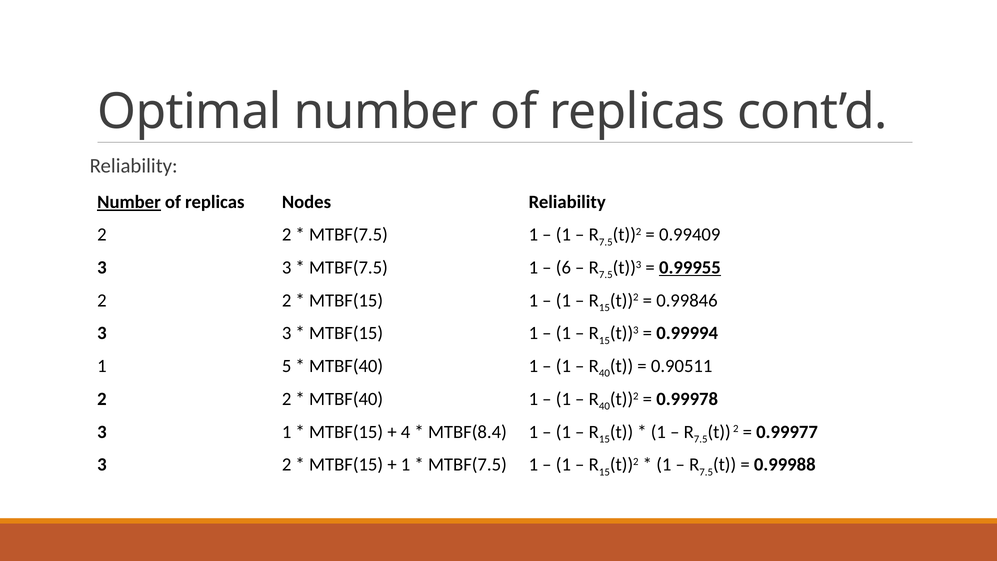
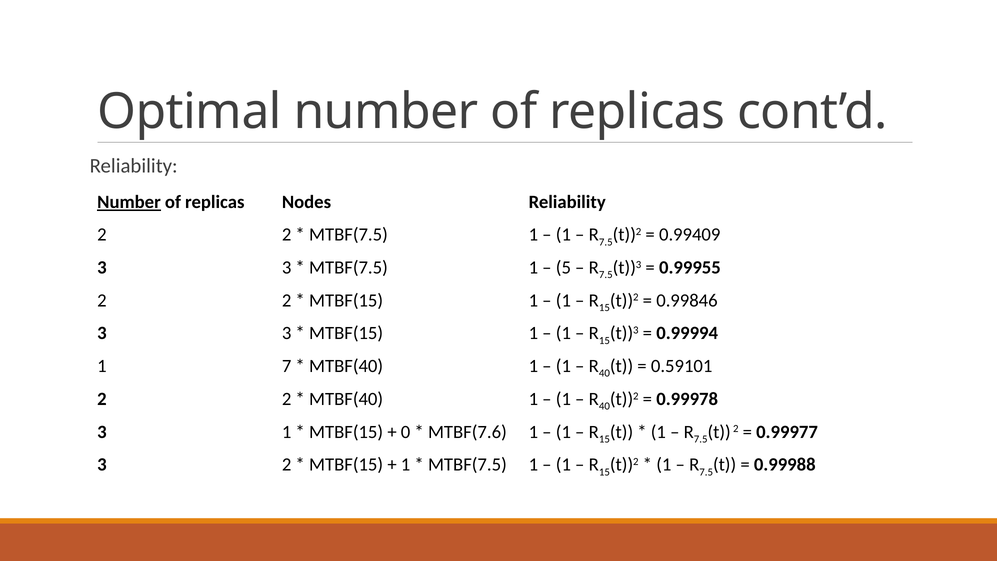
6: 6 -> 5
0.99955 underline: present -> none
5: 5 -> 7
0.90511: 0.90511 -> 0.59101
4: 4 -> 0
MTBF(8.4: MTBF(8.4 -> MTBF(7.6
